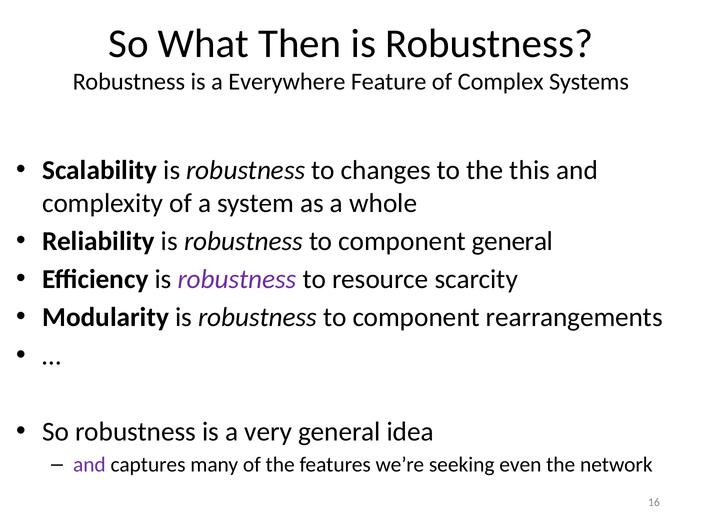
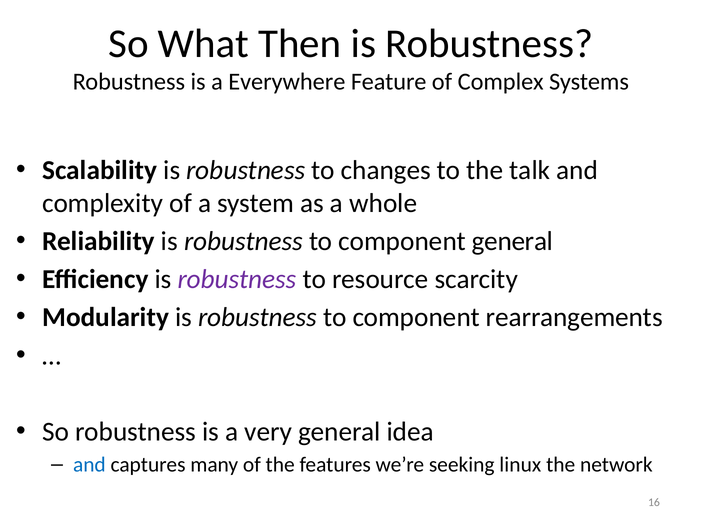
this: this -> talk
and at (89, 465) colour: purple -> blue
even: even -> linux
